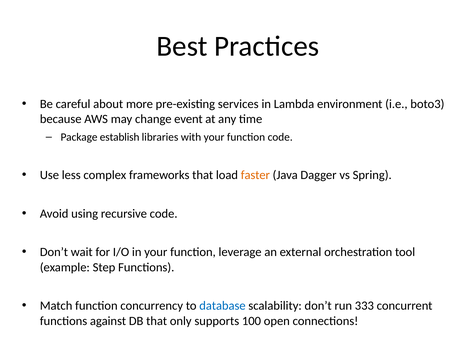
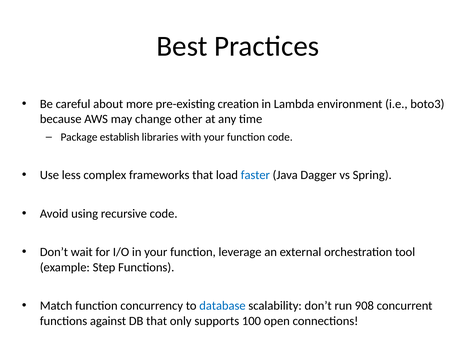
services: services -> creation
event: event -> other
faster colour: orange -> blue
333: 333 -> 908
